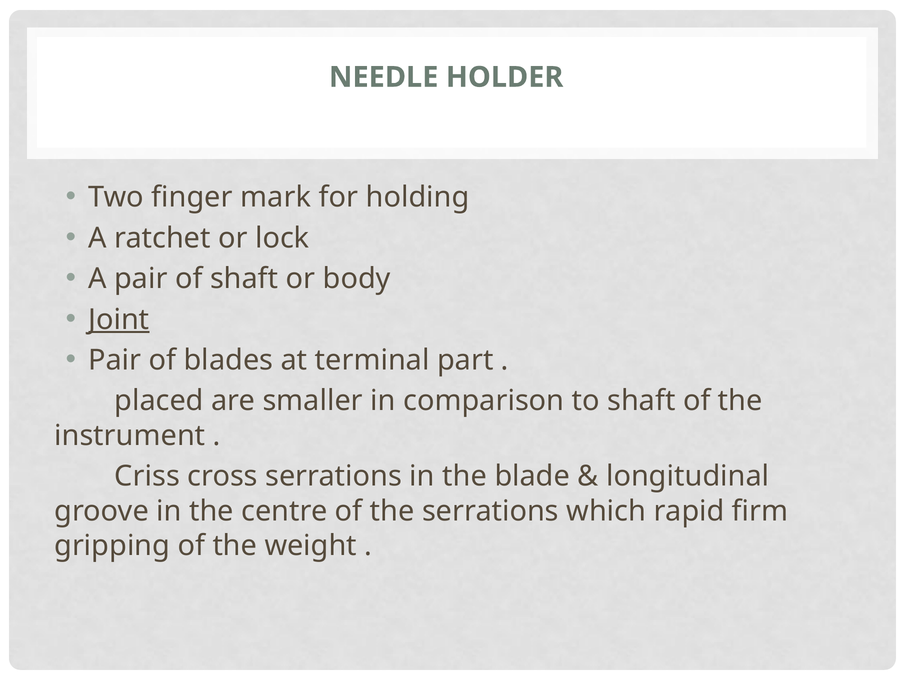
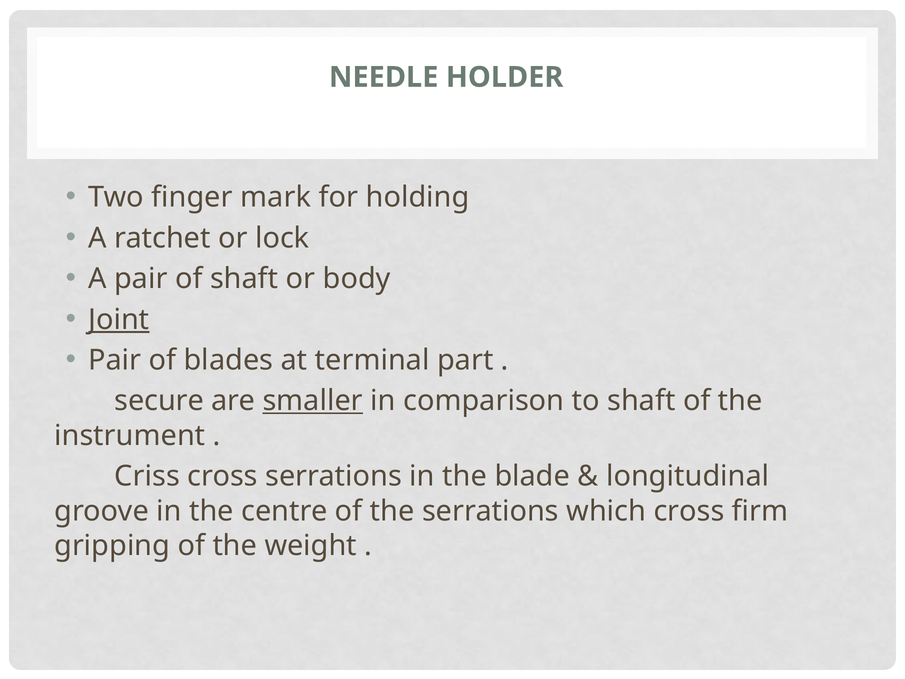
placed: placed -> secure
smaller underline: none -> present
which rapid: rapid -> cross
